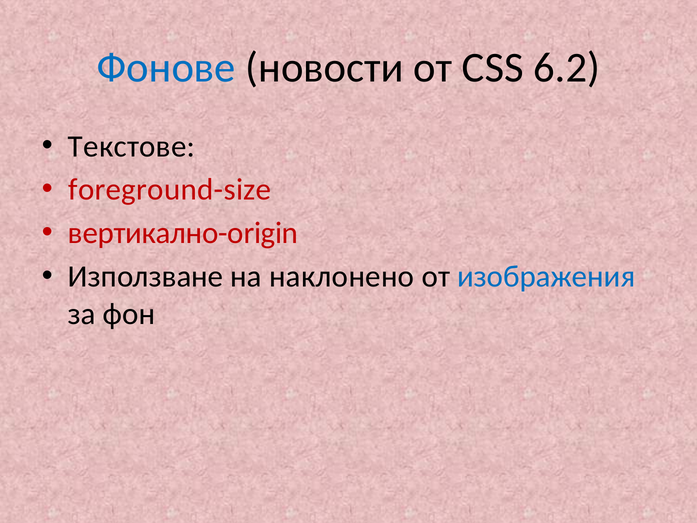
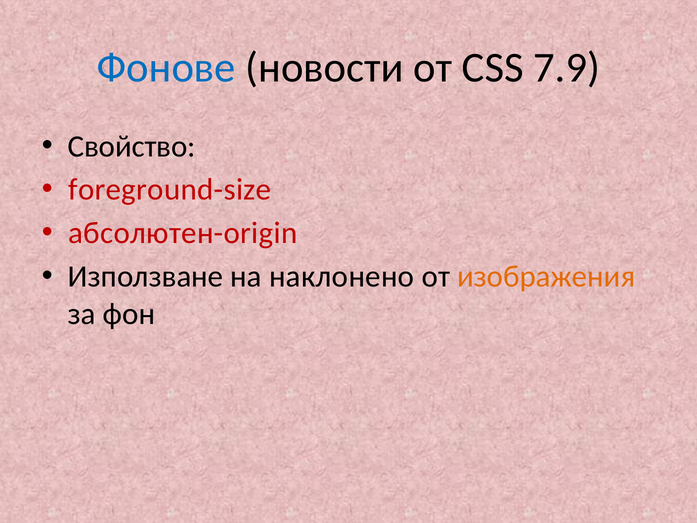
6.2: 6.2 -> 7.9
Текстове: Текстове -> Свойство
вертикално-origin: вертикално-origin -> абсолютен-origin
изображения colour: blue -> orange
